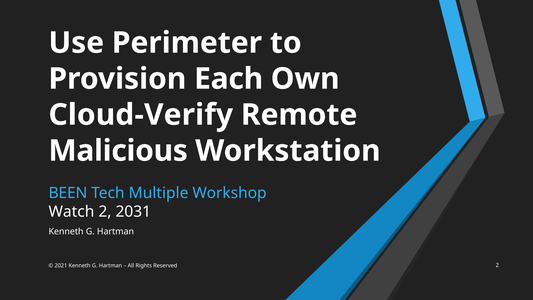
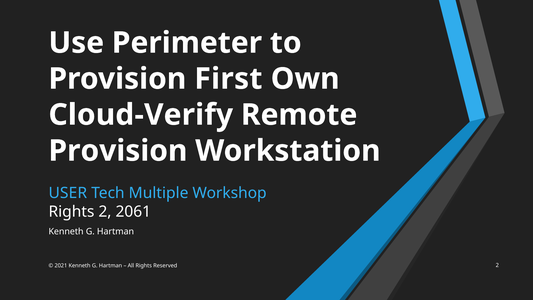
Each: Each -> First
Malicious at (118, 151): Malicious -> Provision
BEEN: BEEN -> USER
Watch at (71, 212): Watch -> Rights
2031: 2031 -> 2061
